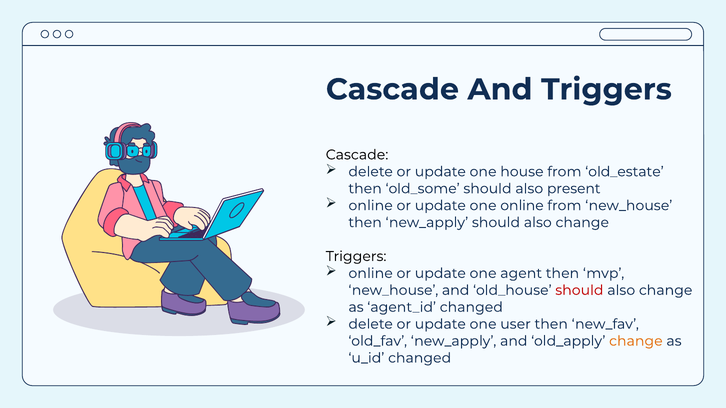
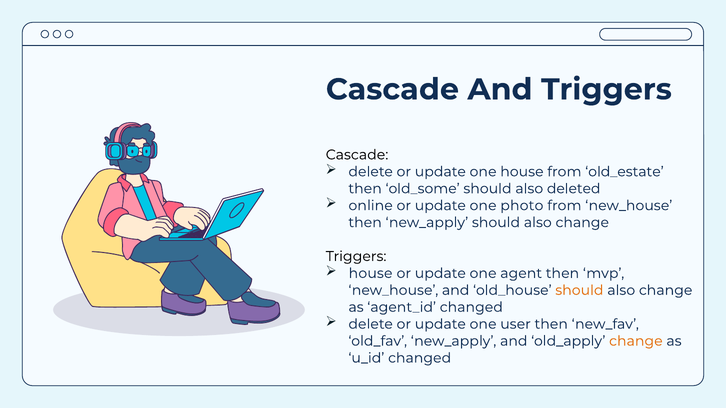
present: present -> deleted
one online: online -> photo
online at (371, 274): online -> house
should at (579, 290) colour: red -> orange
